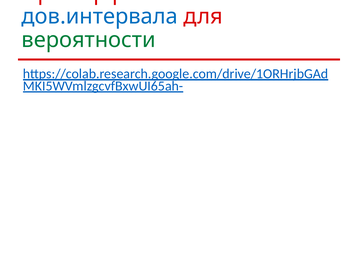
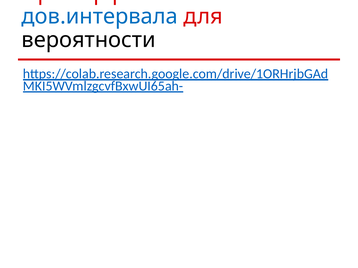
вероятности colour: green -> black
